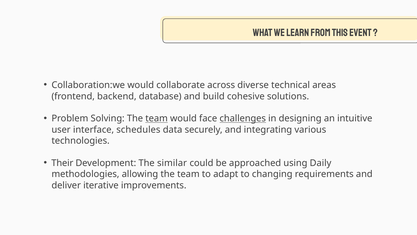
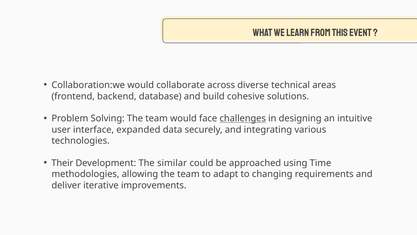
team at (157, 118) underline: present -> none
schedules: schedules -> expanded
Daily: Daily -> Time
